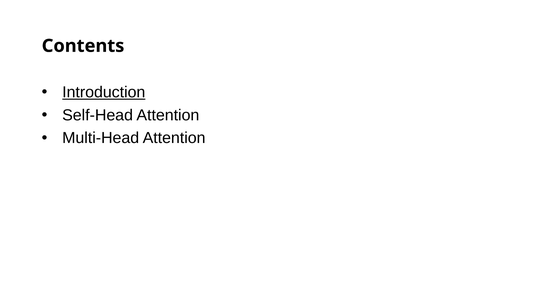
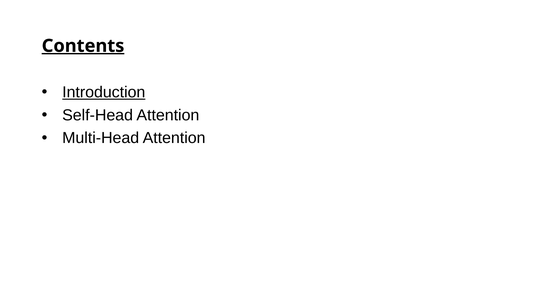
Contents underline: none -> present
